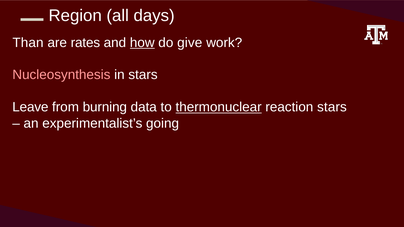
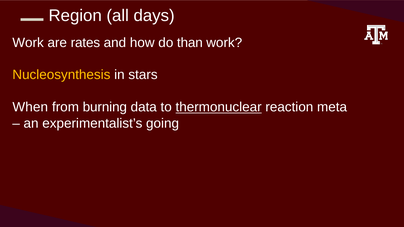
Than at (28, 43): Than -> Work
how underline: present -> none
give: give -> than
Nucleosynthesis colour: pink -> yellow
Leave: Leave -> When
reaction stars: stars -> meta
